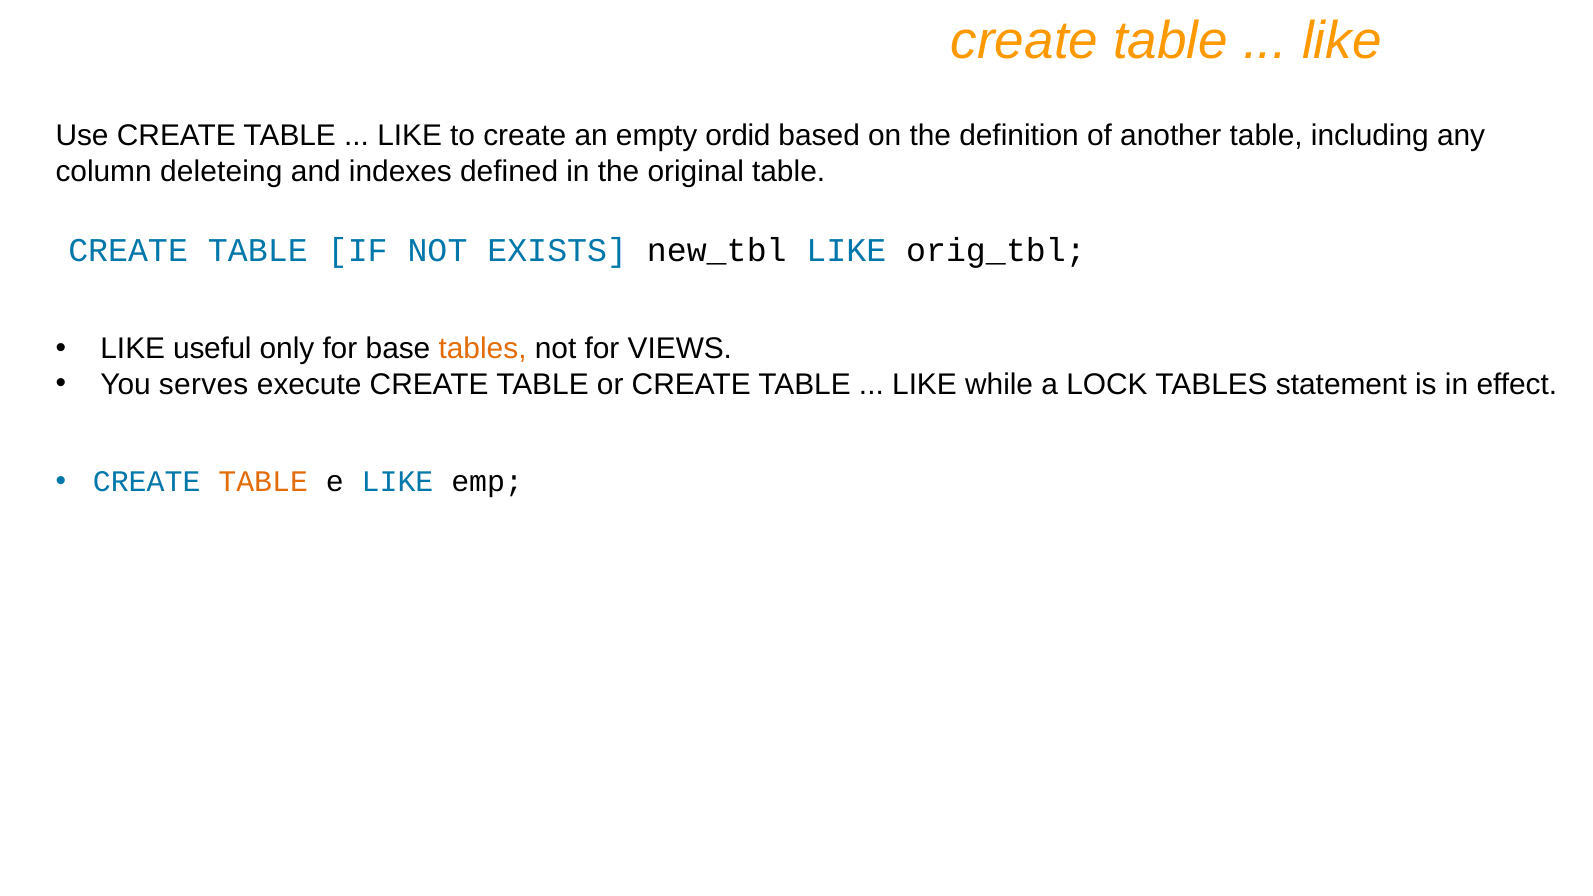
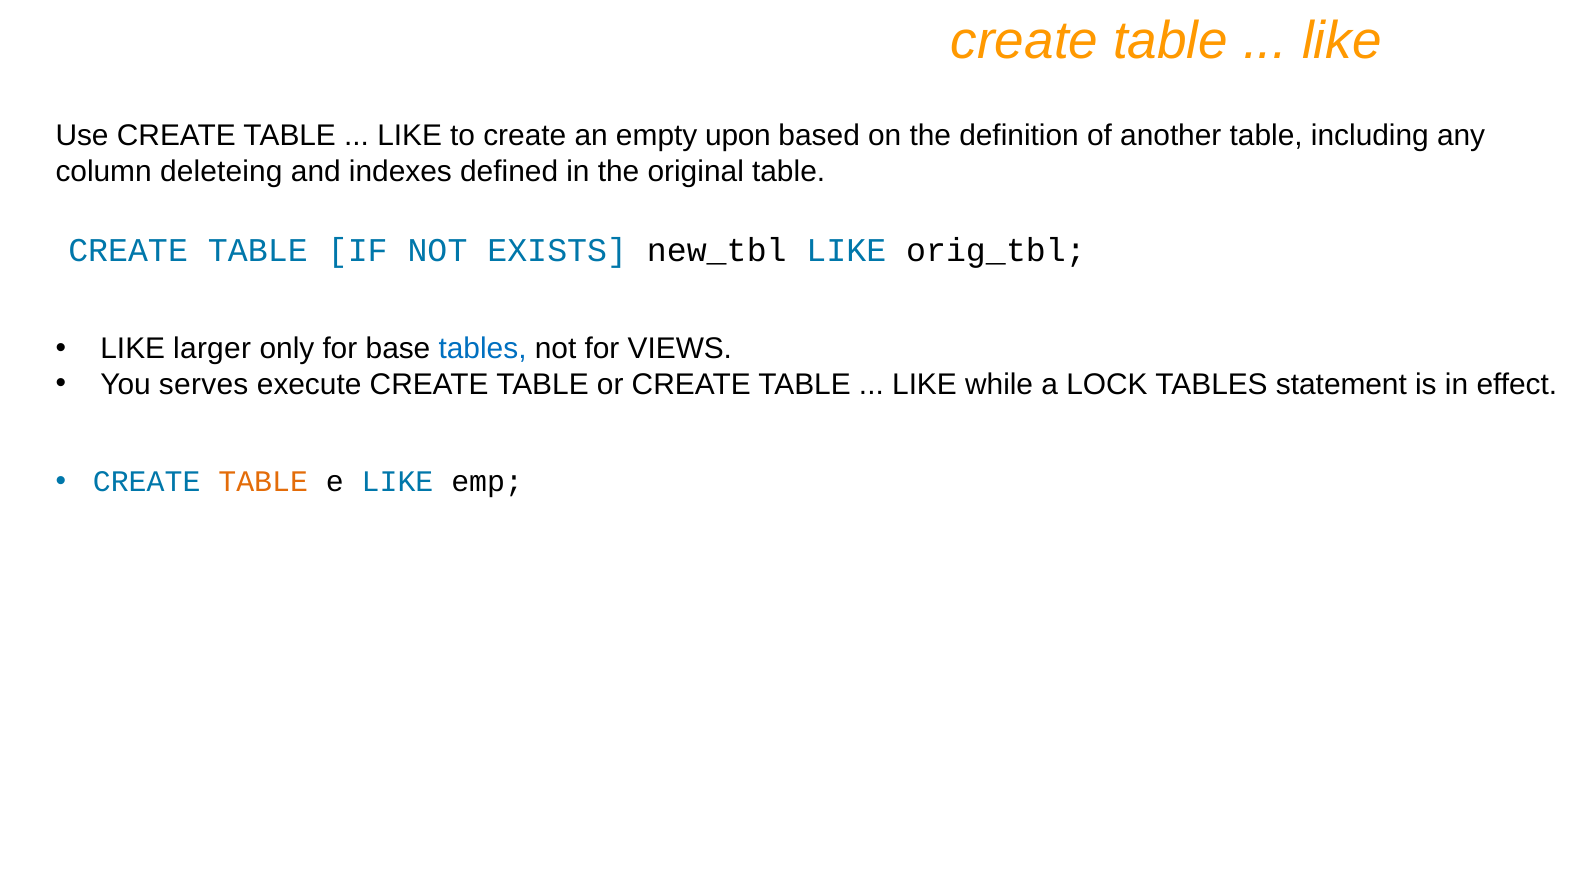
ordid: ordid -> upon
useful: useful -> larger
tables at (483, 349) colour: orange -> blue
